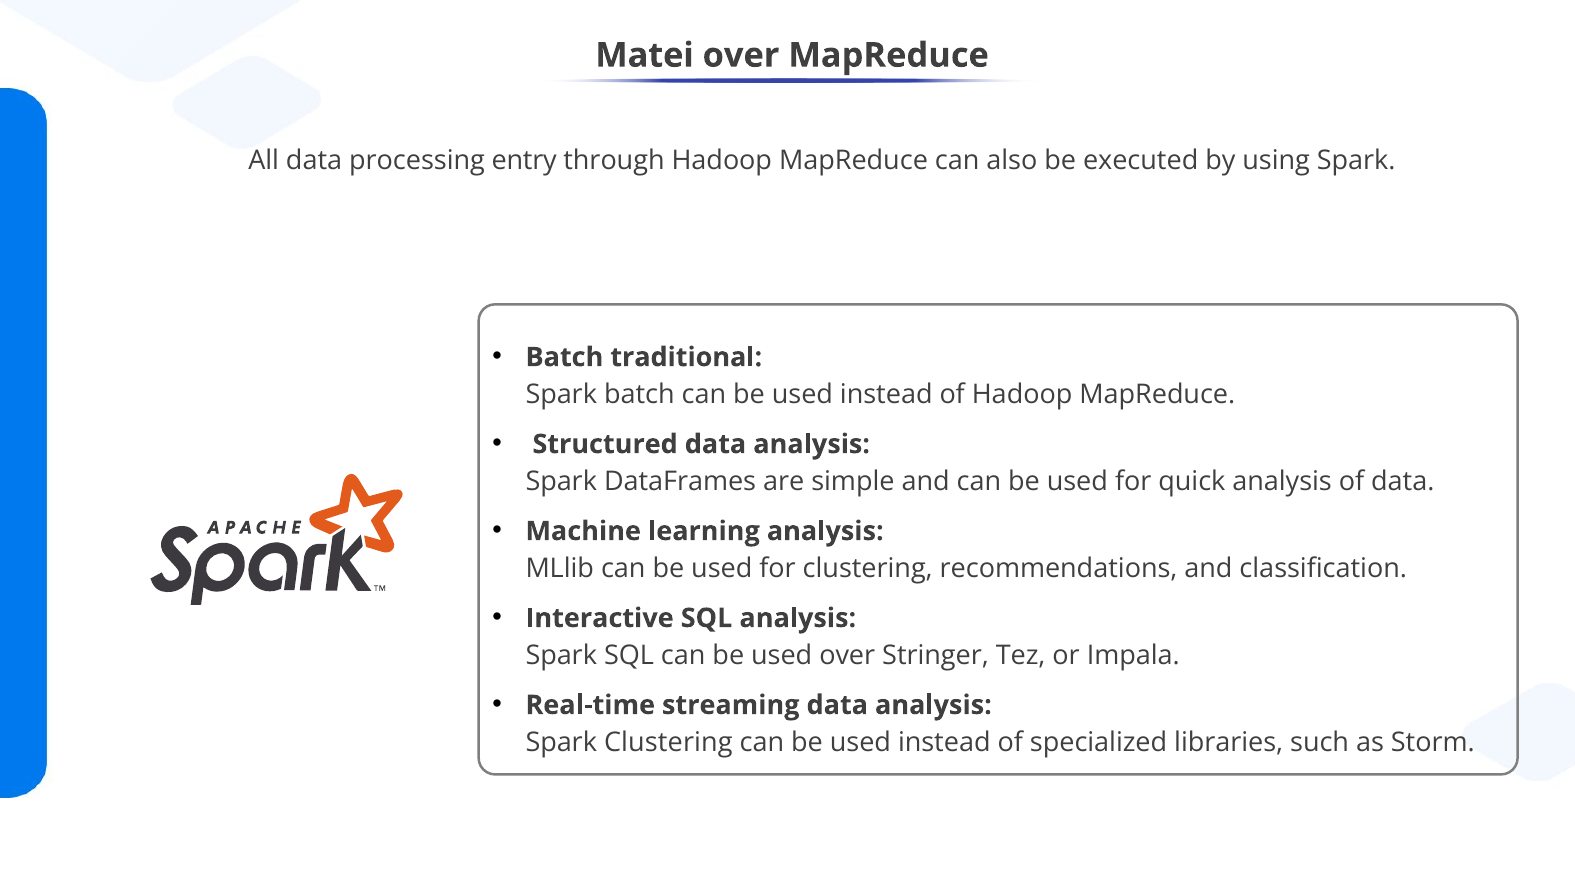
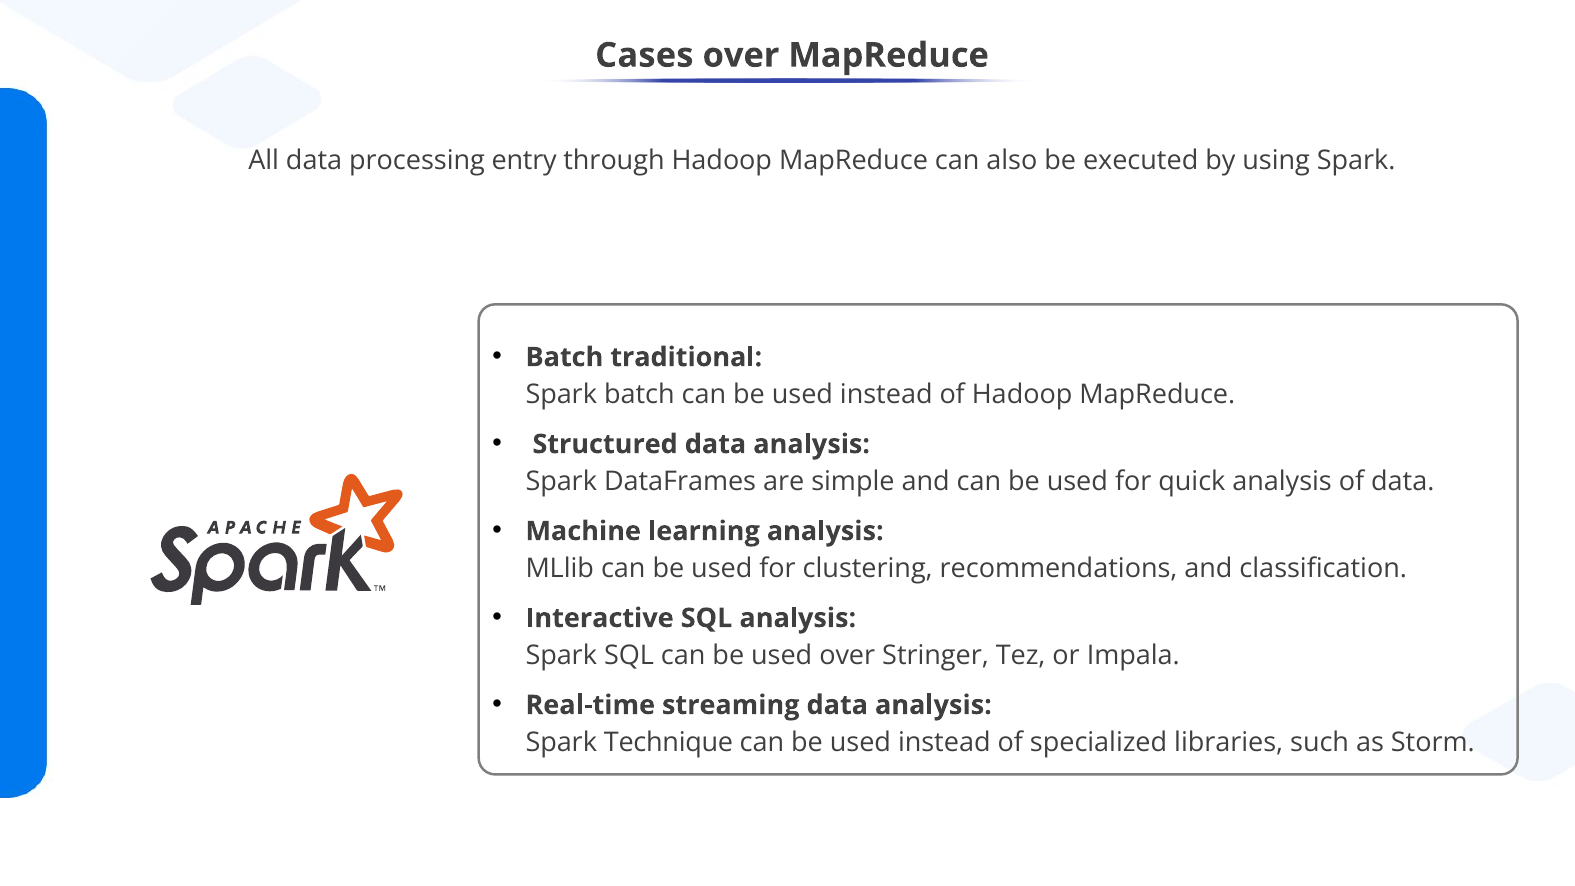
Matei: Matei -> Cases
Spark Clustering: Clustering -> Technique
